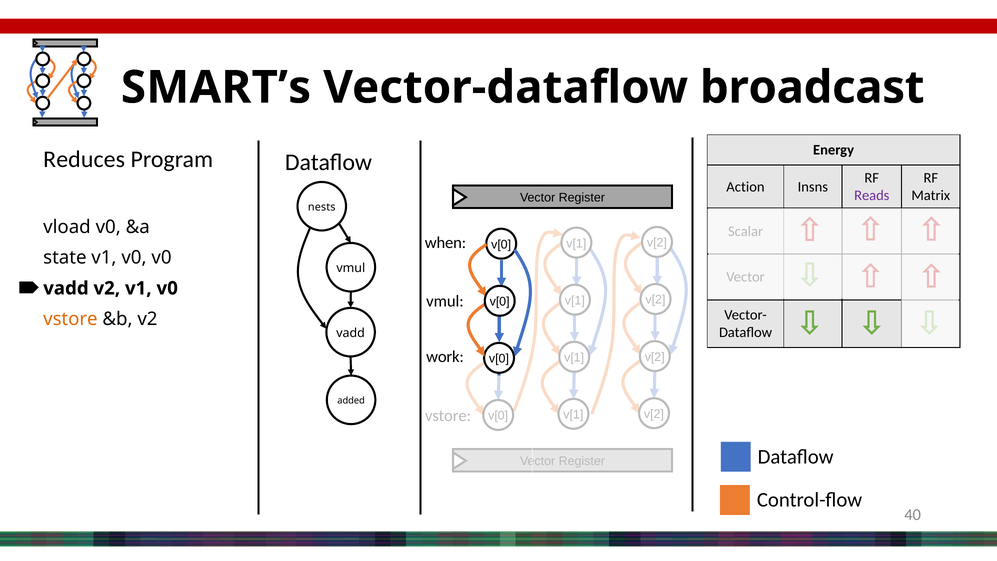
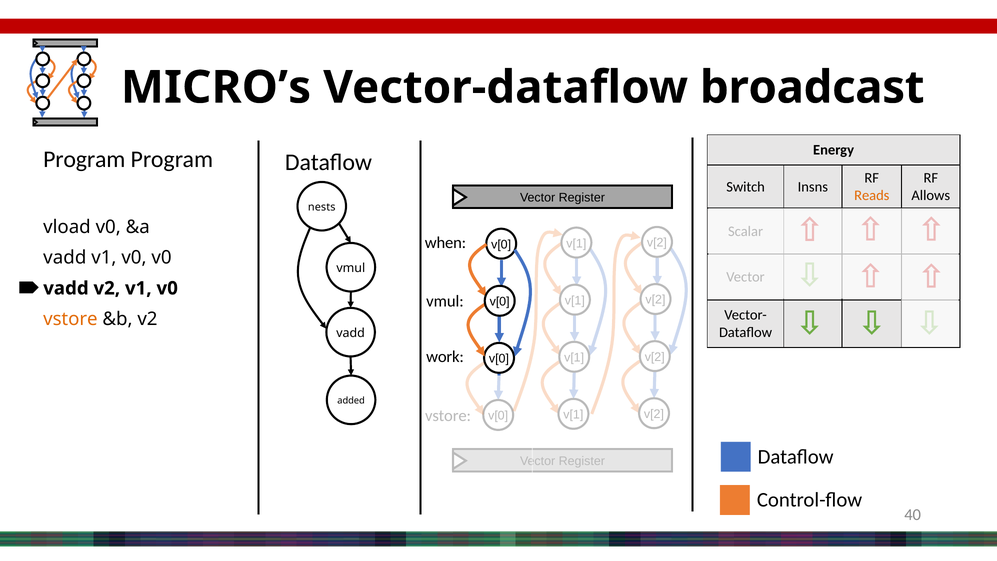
SMART’s: SMART’s -> MICRO’s
Reduces at (84, 159): Reduces -> Program
Action: Action -> Switch
Reads colour: purple -> orange
Matrix: Matrix -> Allows
state at (65, 258): state -> vadd
